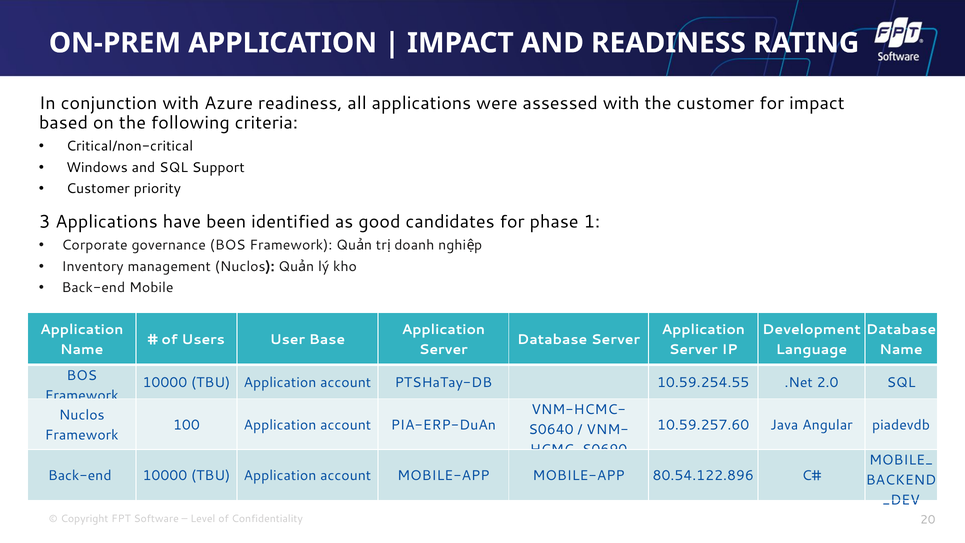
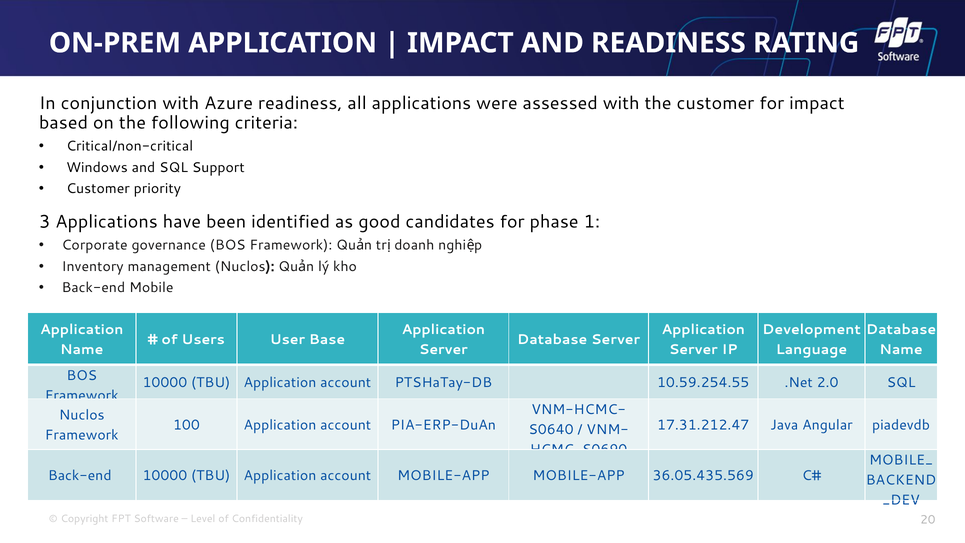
10.59.257.60: 10.59.257.60 -> 17.31.212.47
80.54.122.896: 80.54.122.896 -> 36.05.435.569
